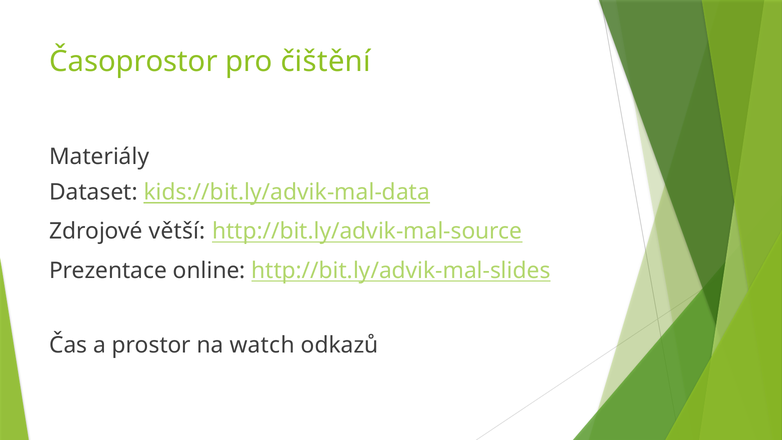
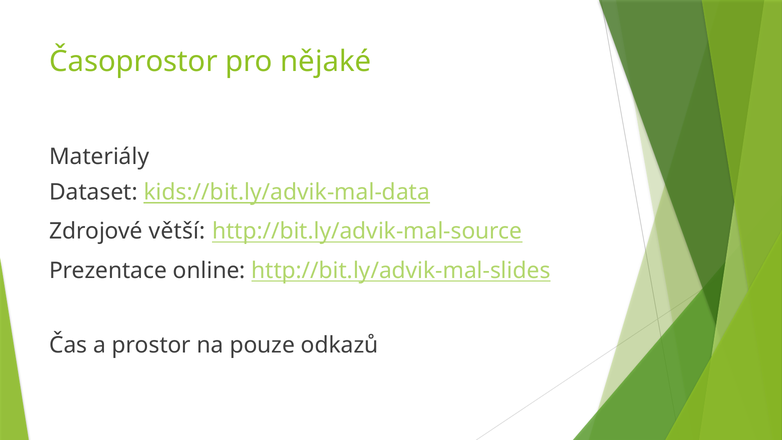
čištění: čištění -> nějaké
watch: watch -> pouze
